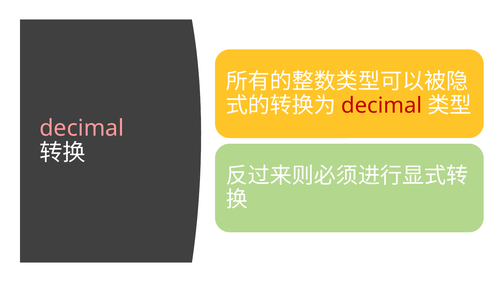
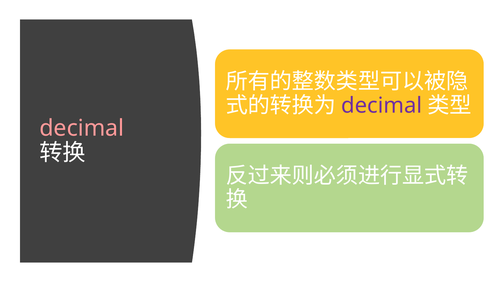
decimal at (382, 106) colour: red -> purple
